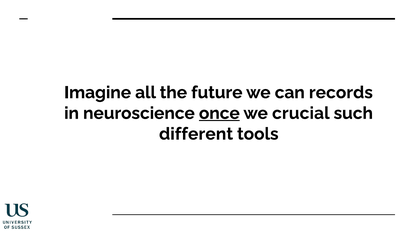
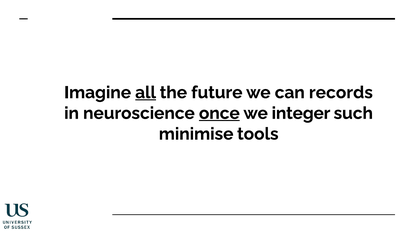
all underline: none -> present
crucial: crucial -> integer
different: different -> minimise
